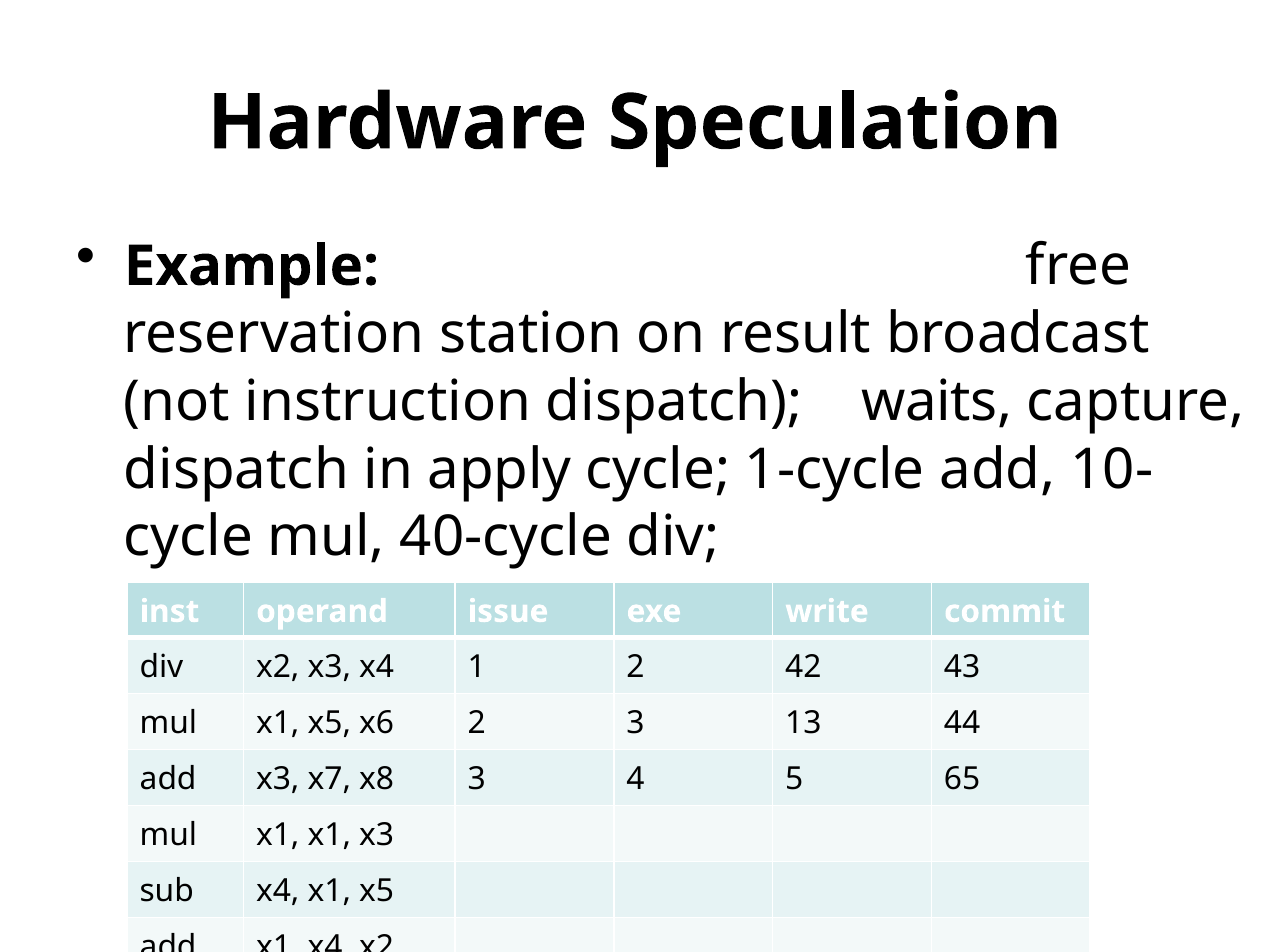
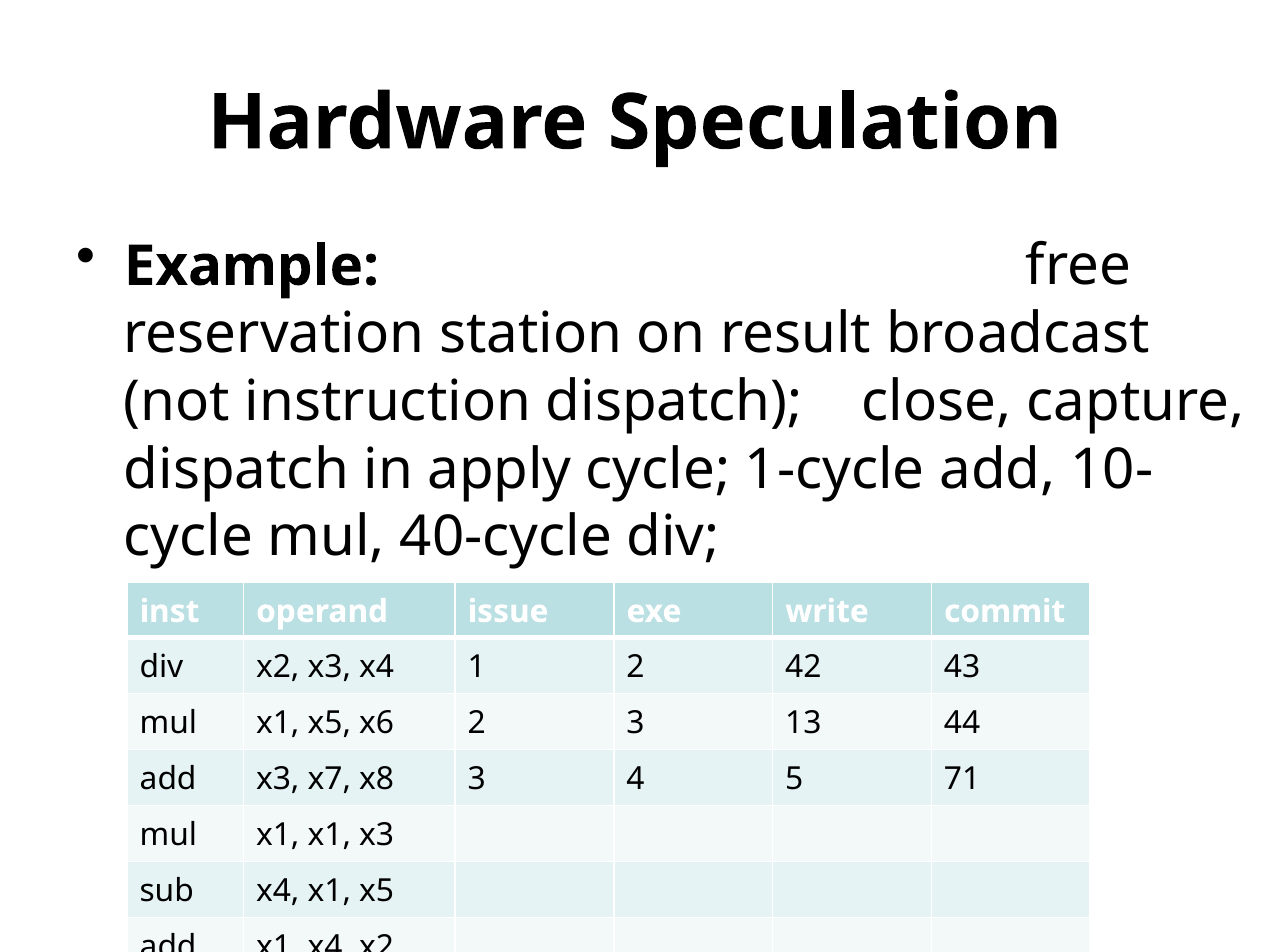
waits: waits -> close
65: 65 -> 71
